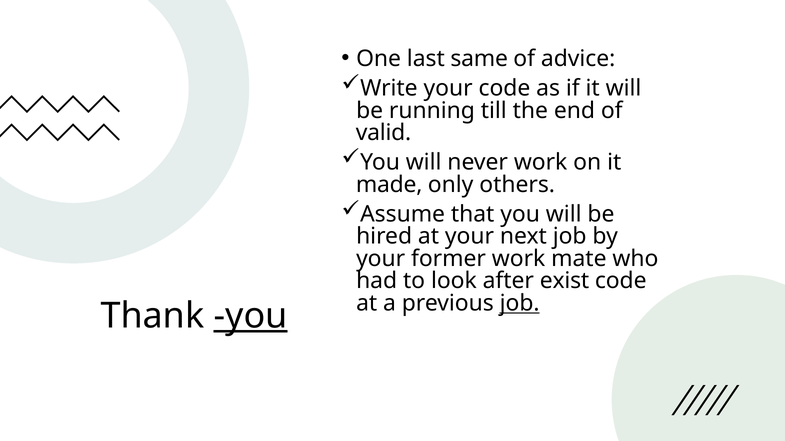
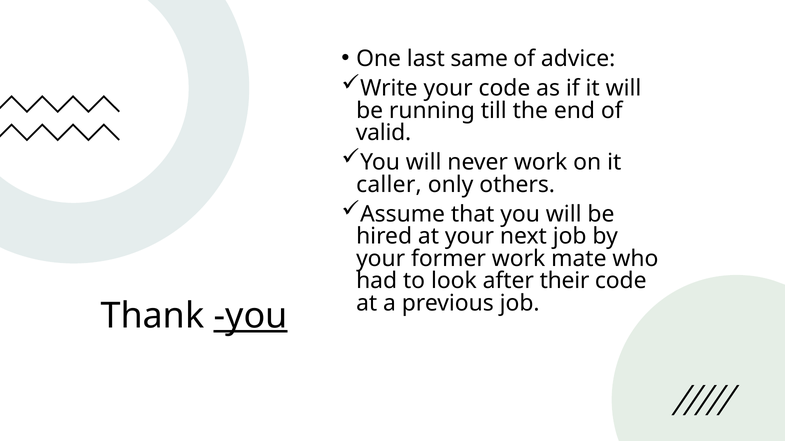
made: made -> caller
exist: exist -> their
job at (520, 304) underline: present -> none
